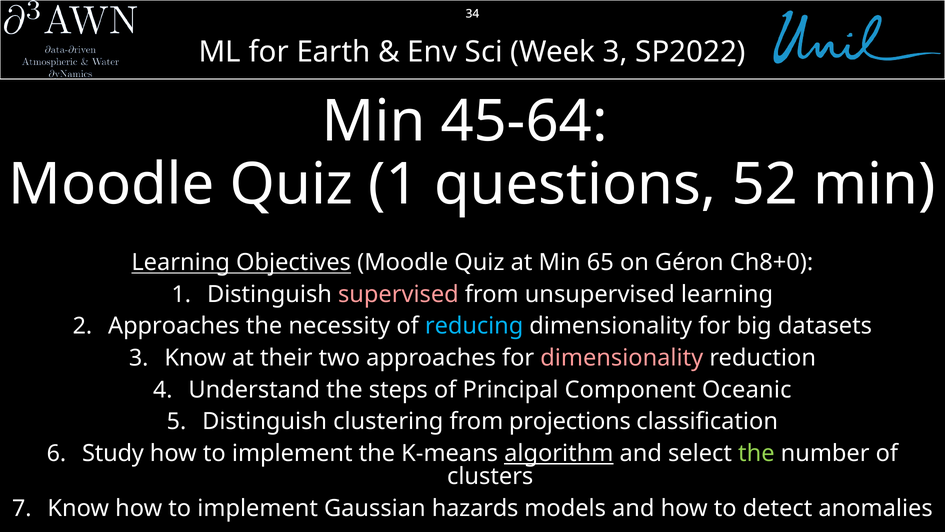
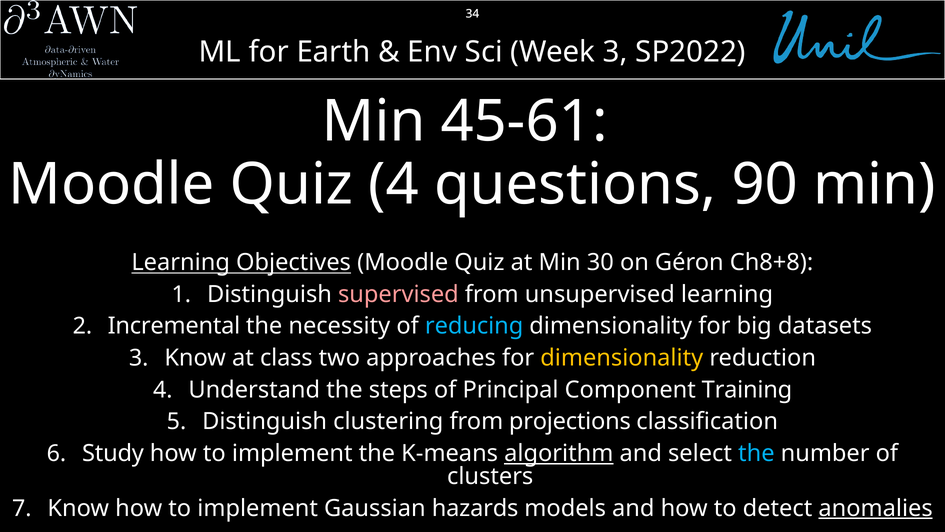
45-64: 45-64 -> 45-61
Quiz 1: 1 -> 4
52: 52 -> 90
65: 65 -> 30
Ch8+0: Ch8+0 -> Ch8+8
Approaches at (174, 326): Approaches -> Incremental
their: their -> class
dimensionality at (622, 358) colour: pink -> yellow
Oceanic: Oceanic -> Training
the at (756, 453) colour: light green -> light blue
anomalies underline: none -> present
